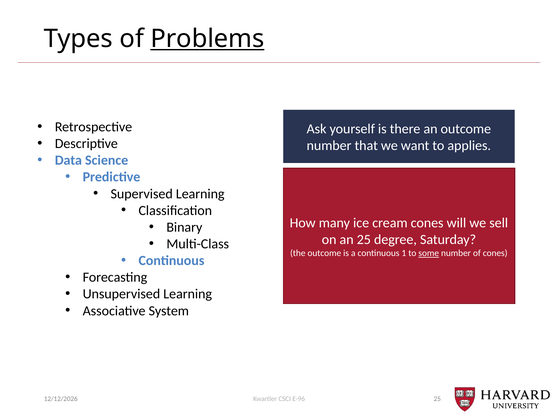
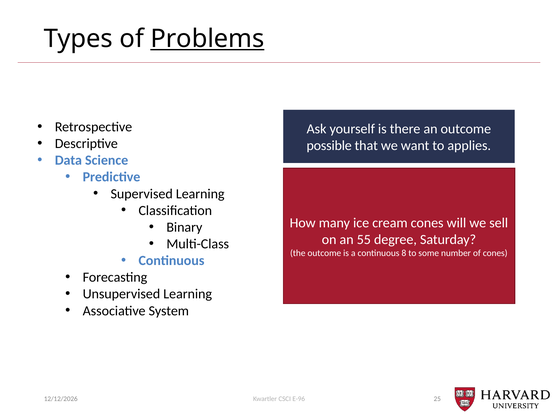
number at (329, 146): number -> possible
an 25: 25 -> 55
1: 1 -> 8
some underline: present -> none
